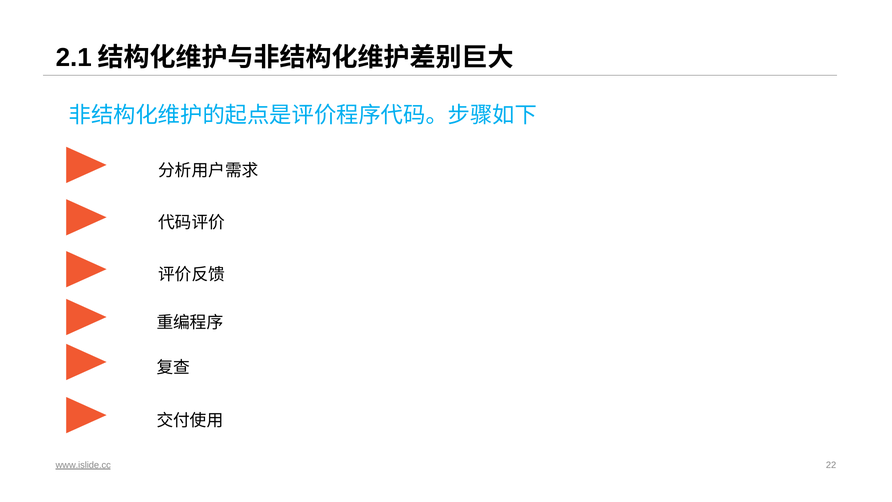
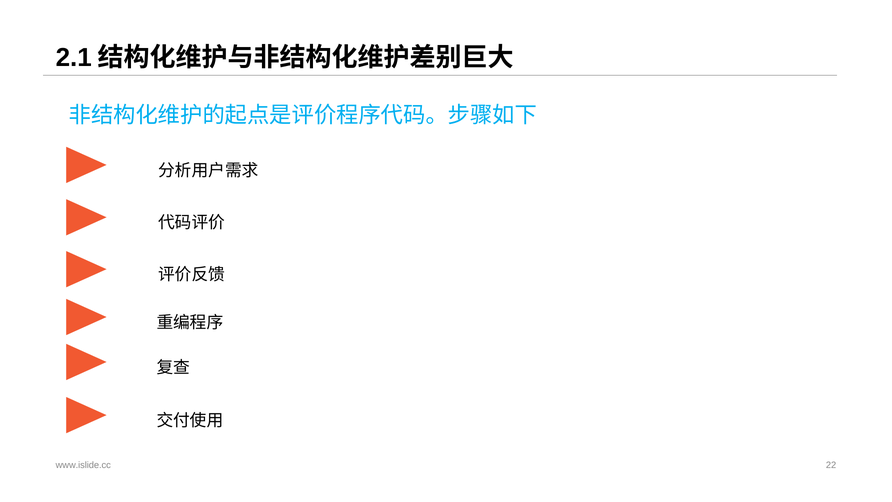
www.islide.cc underline: present -> none
